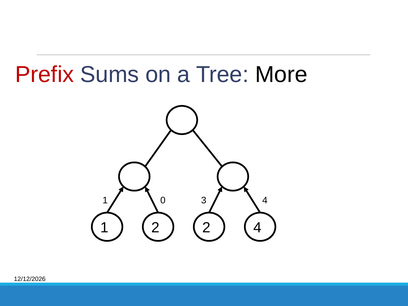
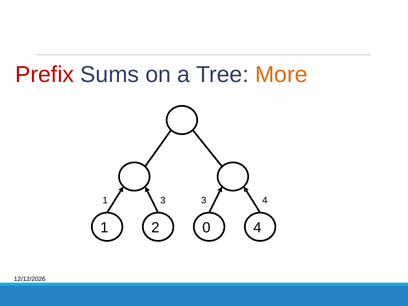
More colour: black -> orange
1 0: 0 -> 3
2 2: 2 -> 0
